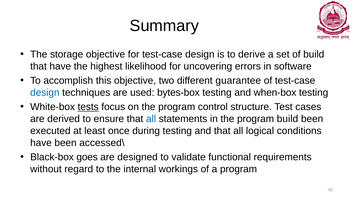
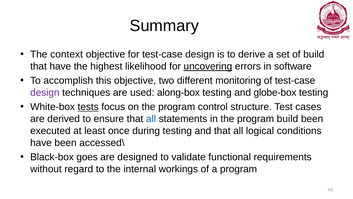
storage: storage -> context
uncovering underline: none -> present
guarantee: guarantee -> monitoring
design at (45, 92) colour: blue -> purple
bytes-box: bytes-box -> along-box
when-box: when-box -> globe-box
